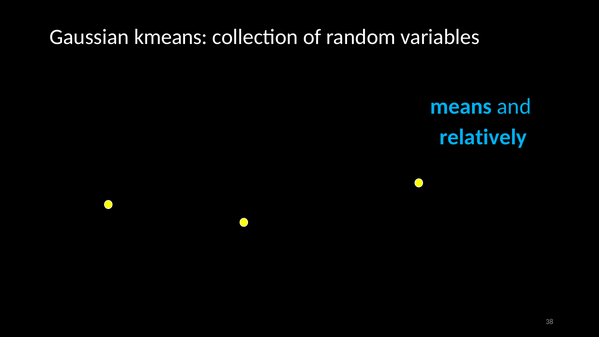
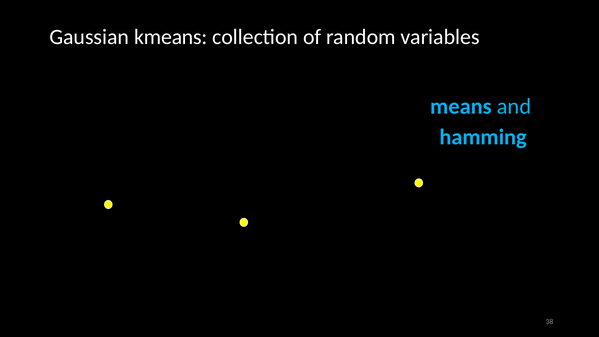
relatively: relatively -> hamming
